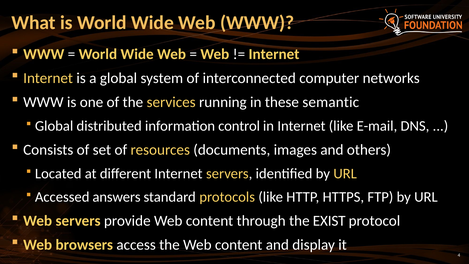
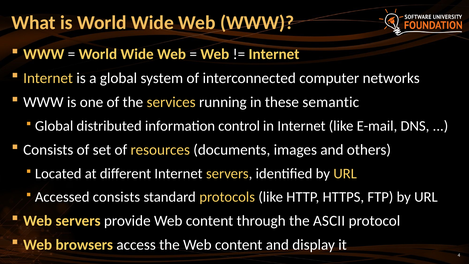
Accessed answers: answers -> consists
EXIST: EXIST -> ASCII
